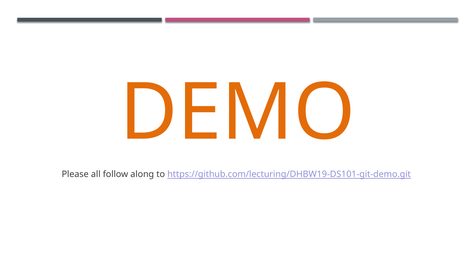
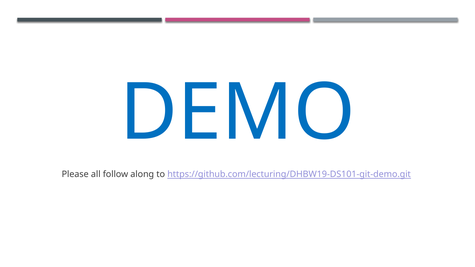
DEMO colour: orange -> blue
